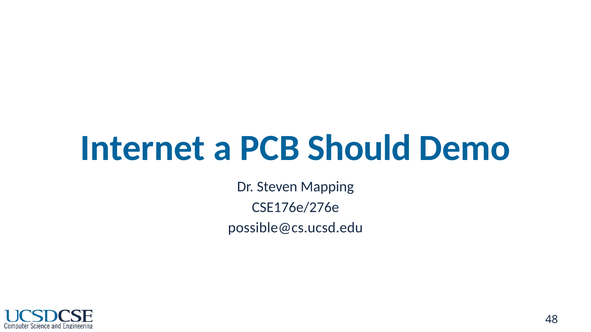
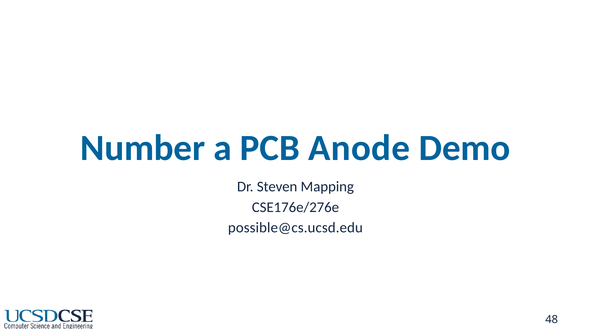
Internet: Internet -> Number
Should: Should -> Anode
